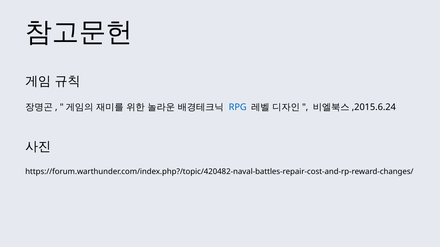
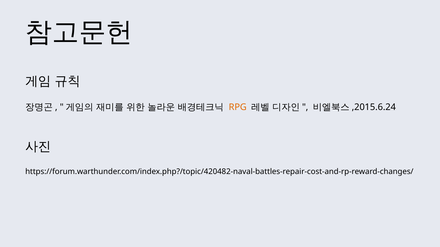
RPG colour: blue -> orange
